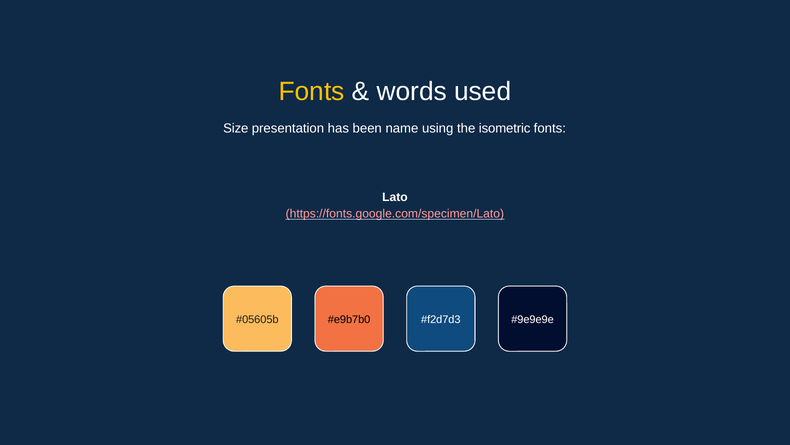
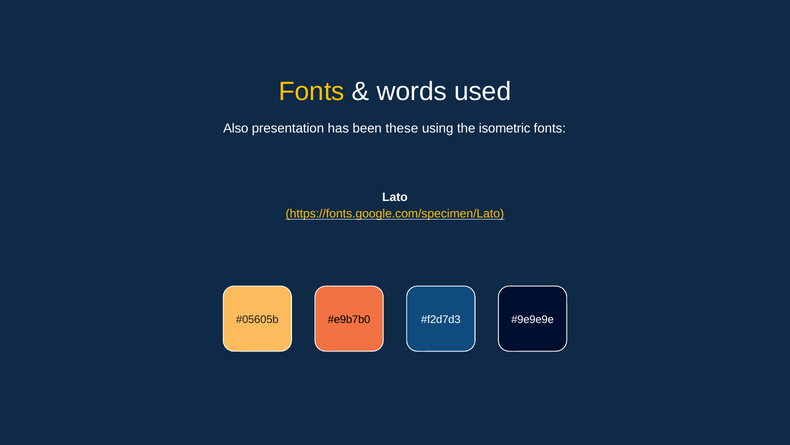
Size: Size -> Also
name: name -> these
https://fonts.google.com/specimen/Lato colour: pink -> yellow
